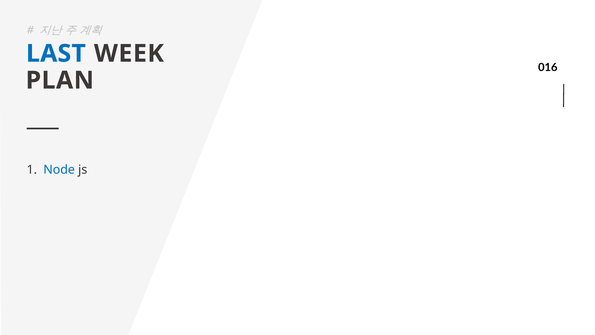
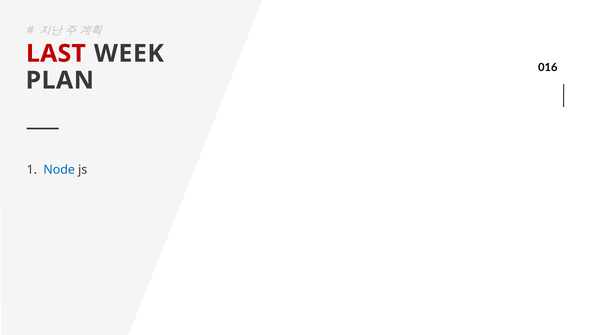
LAST colour: blue -> red
